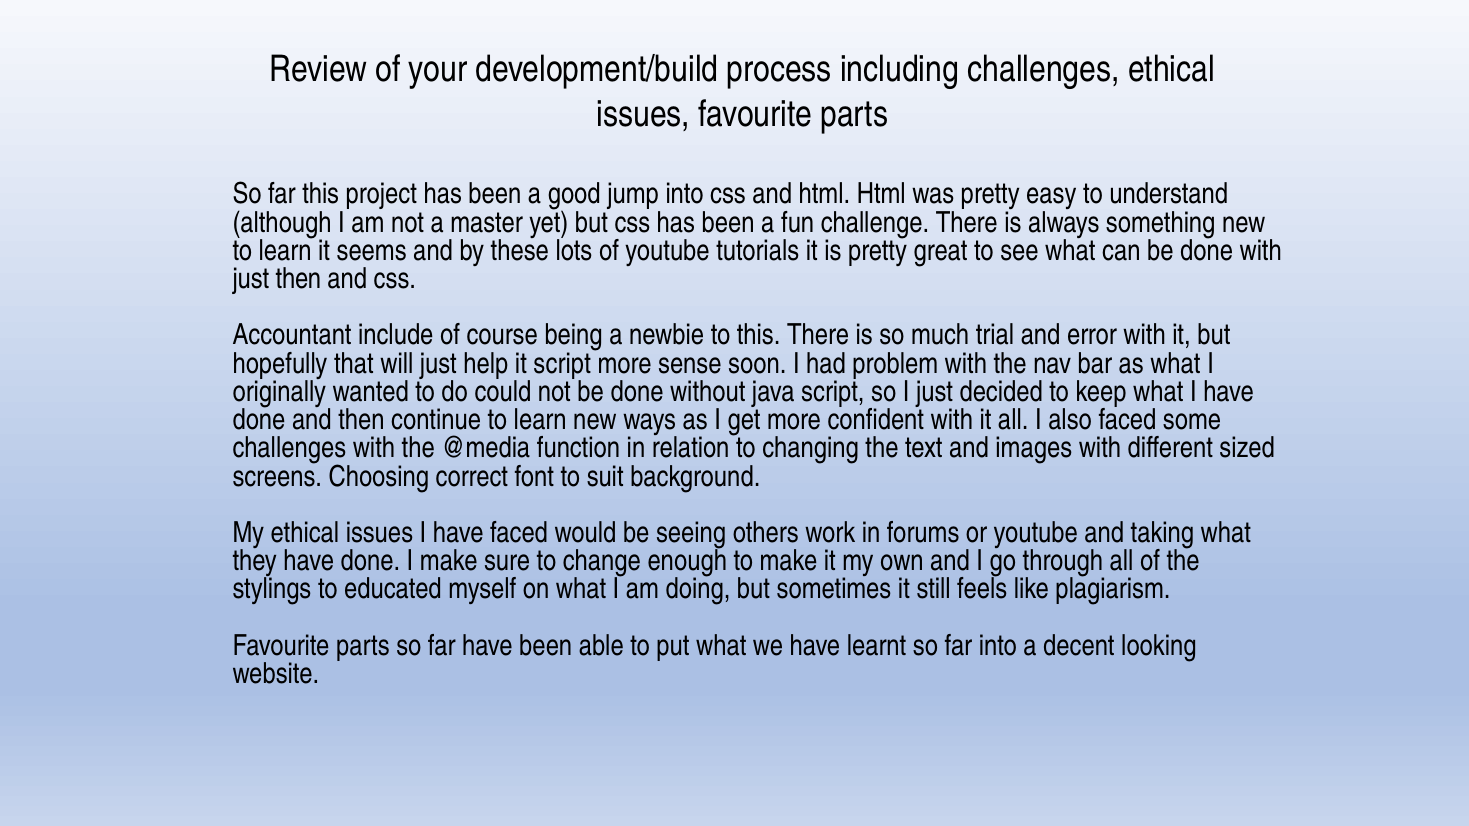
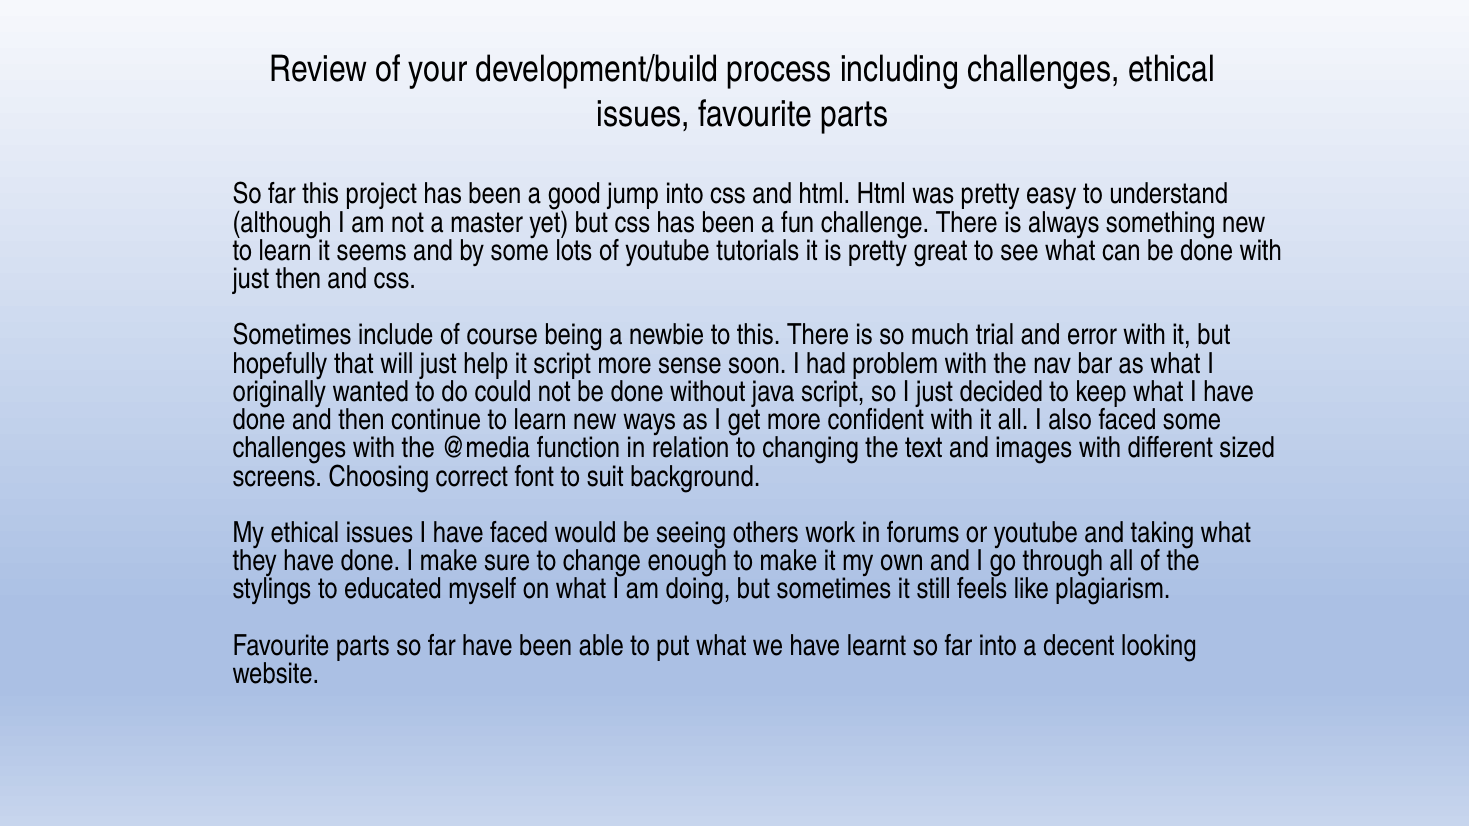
by these: these -> some
Accountant at (292, 335): Accountant -> Sometimes
